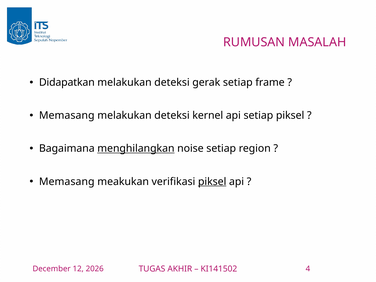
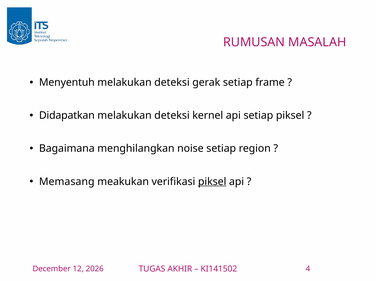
Didapatkan: Didapatkan -> Menyentuh
Memasang at (67, 116): Memasang -> Didapatkan
menghilangkan underline: present -> none
